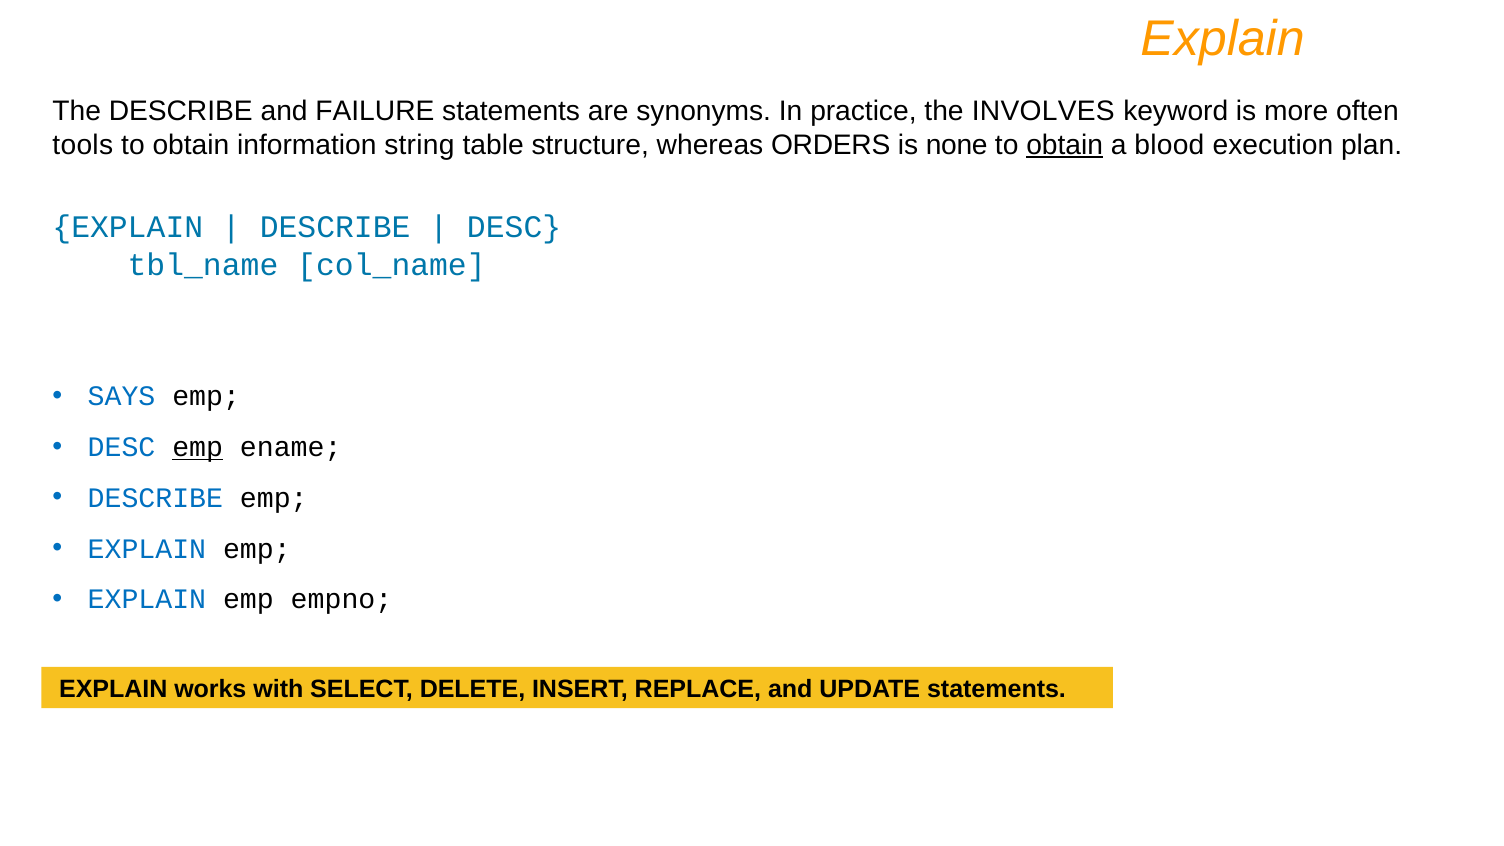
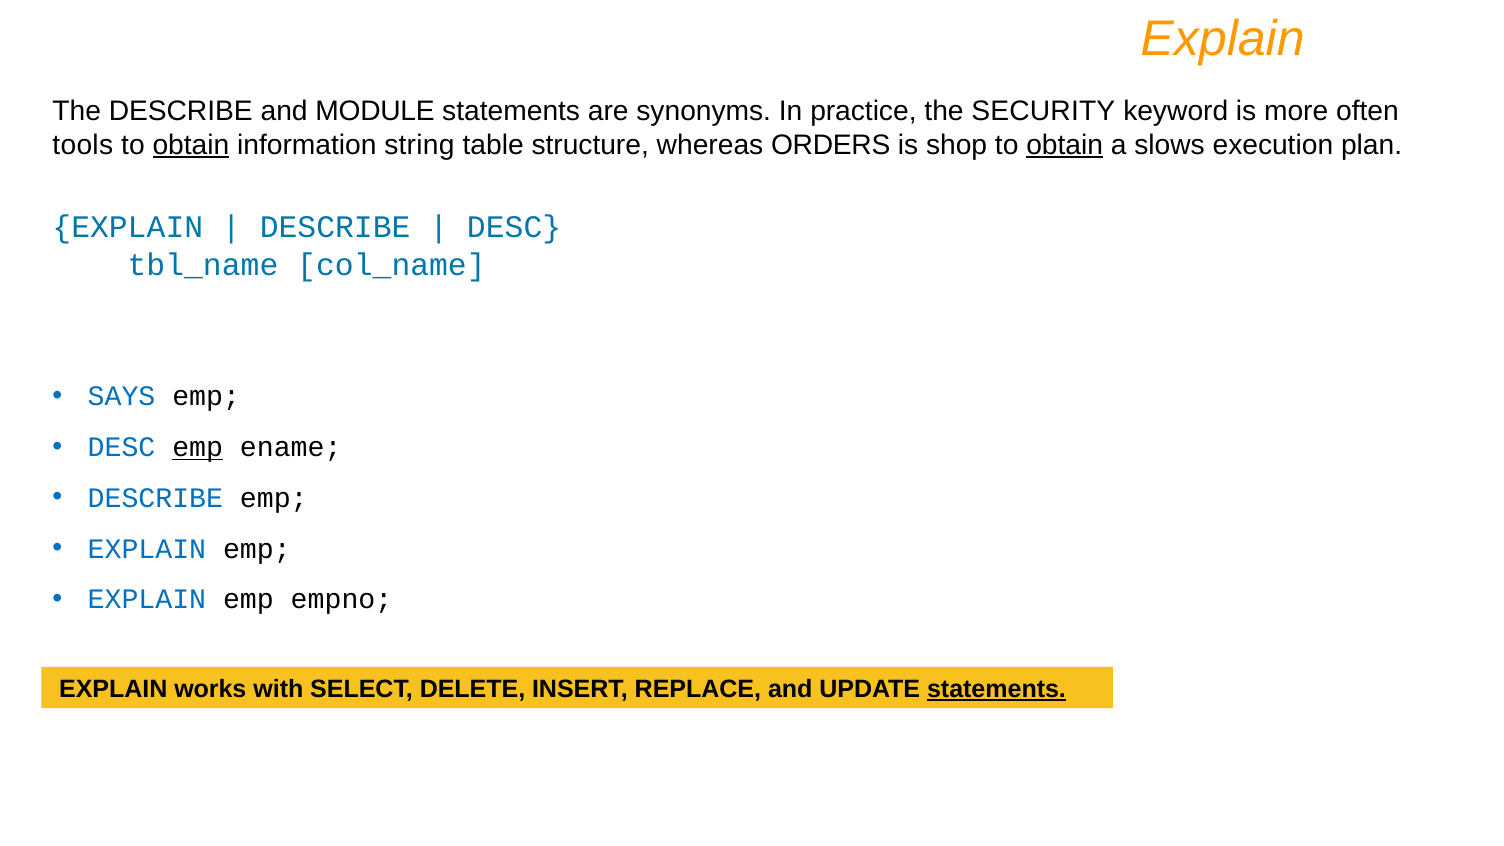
FAILURE: FAILURE -> MODULE
INVOLVES: INVOLVES -> SECURITY
obtain at (191, 145) underline: none -> present
none: none -> shop
blood: blood -> slows
statements at (996, 689) underline: none -> present
